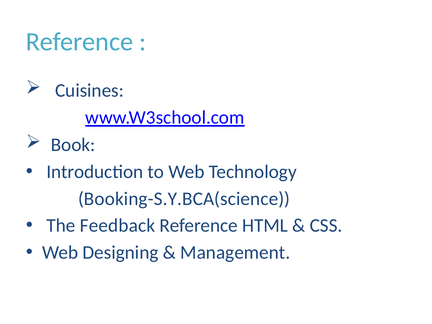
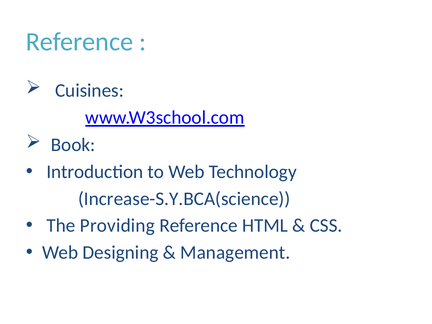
Booking-S.Y.BCA(science: Booking-S.Y.BCA(science -> Increase-S.Y.BCA(science
Feedback: Feedback -> Providing
